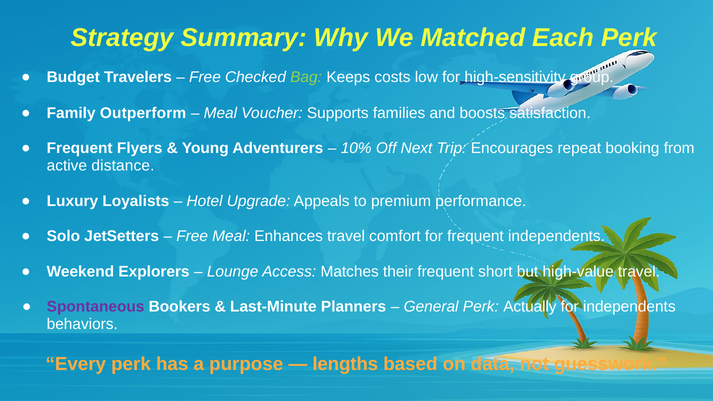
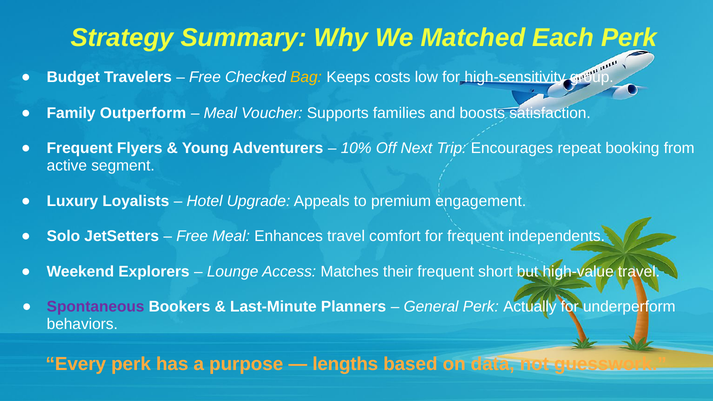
Bag colour: light green -> yellow
distance: distance -> segment
performance: performance -> engagement
for independents: independents -> underperform
